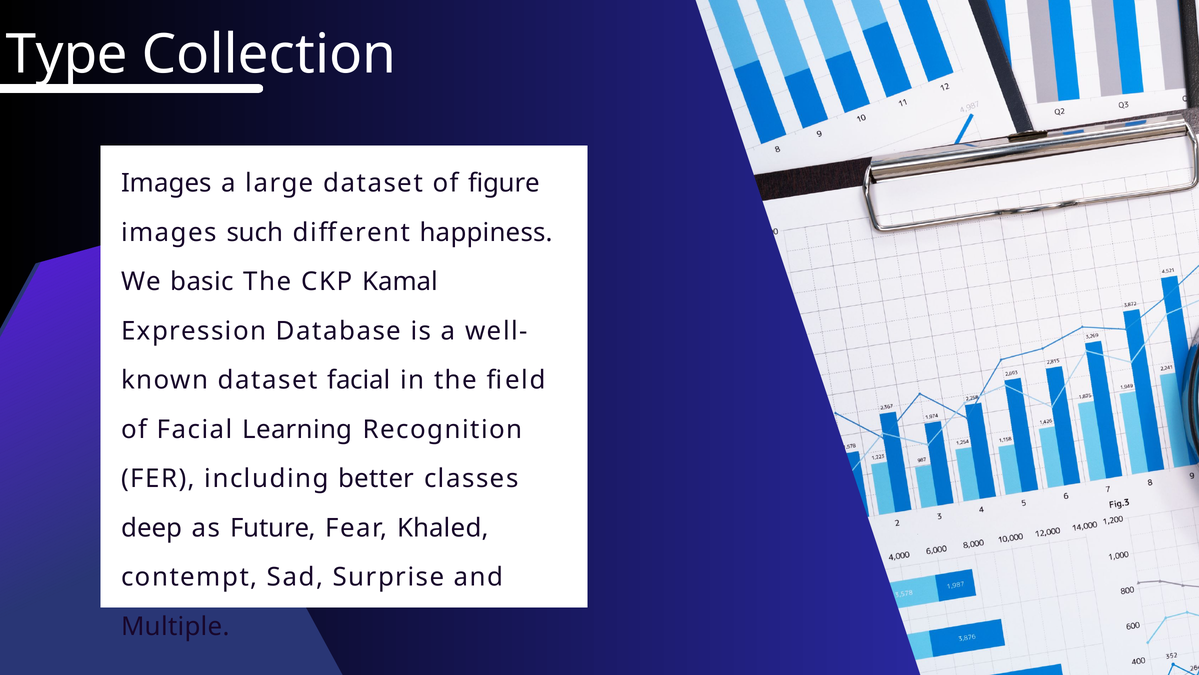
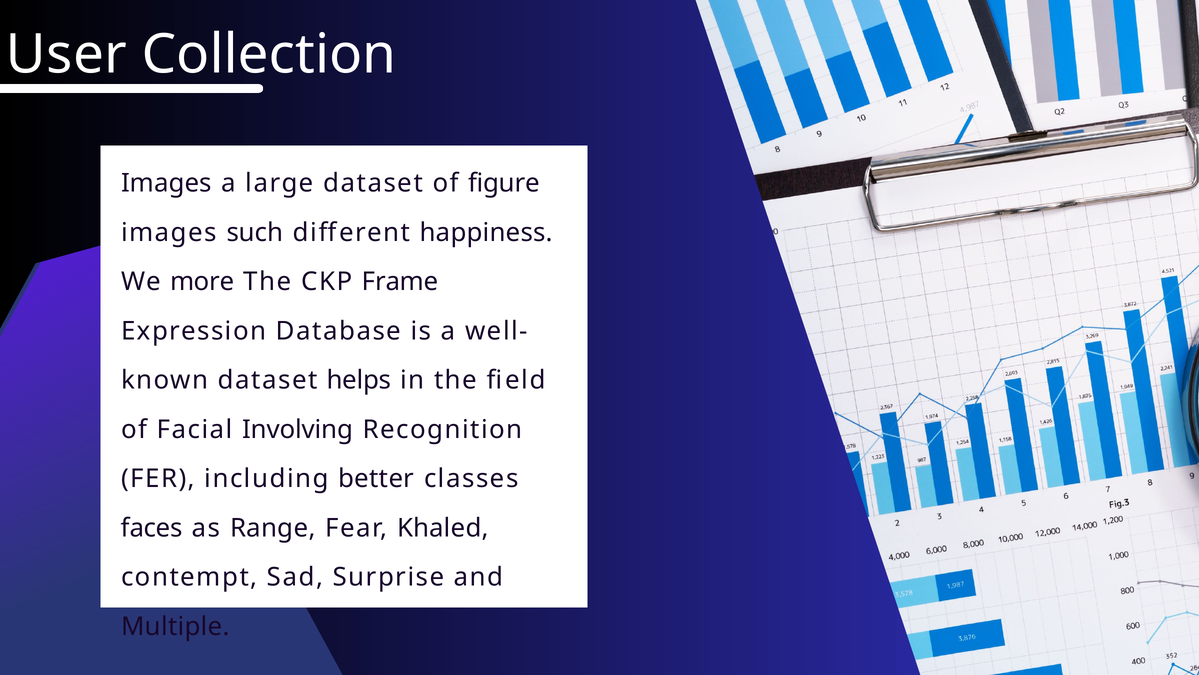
Type: Type -> User
basic: basic -> more
Kamal: Kamal -> Frame
dataset facial: facial -> helps
Learning: Learning -> Involving
deep: deep -> faces
Future: Future -> Range
